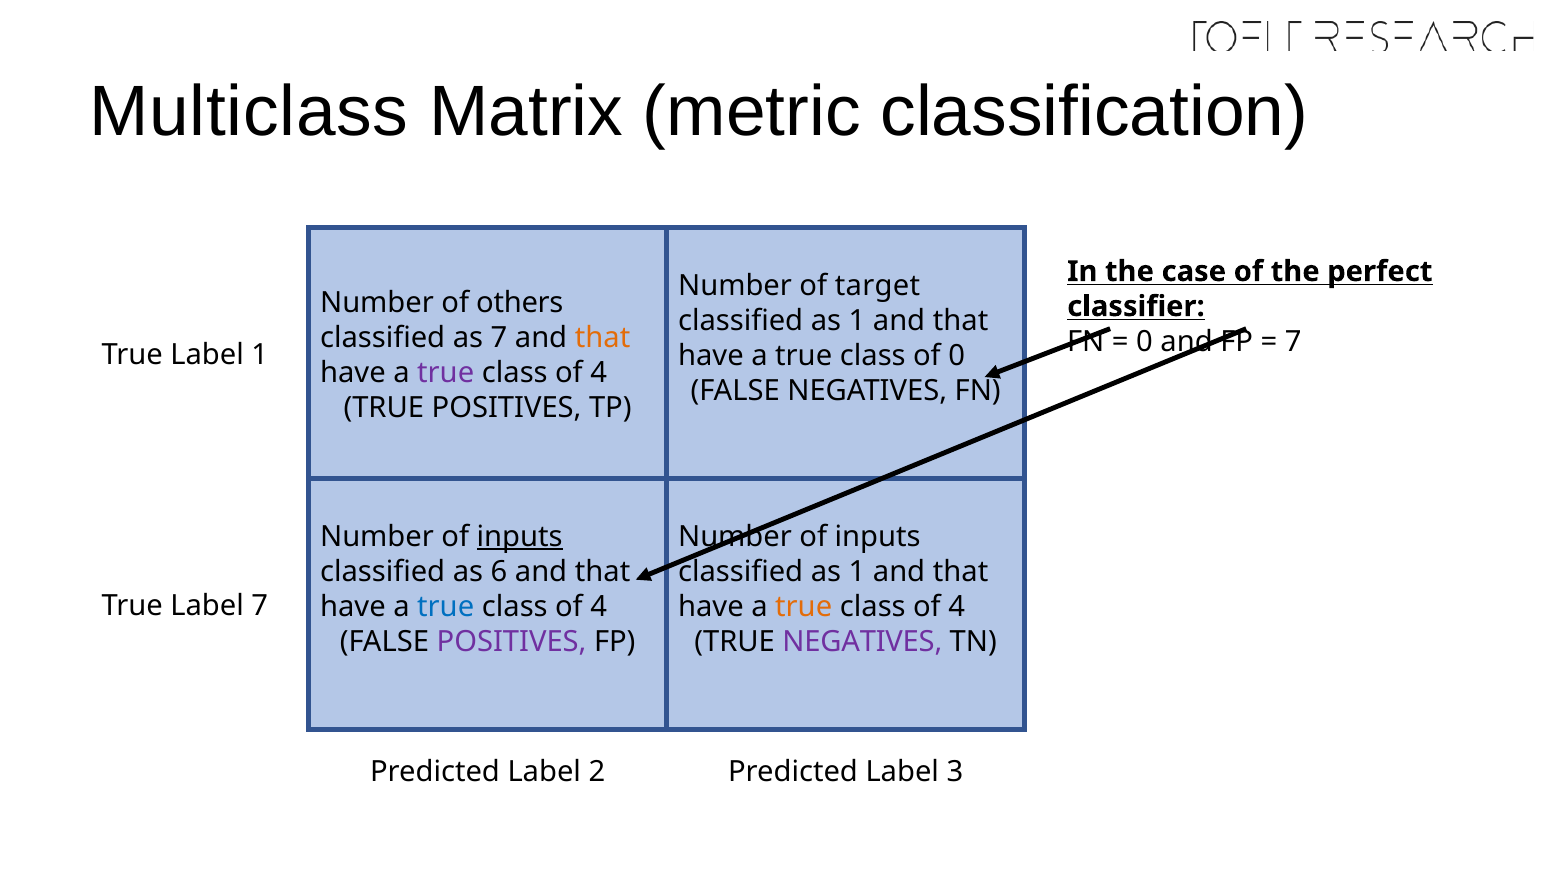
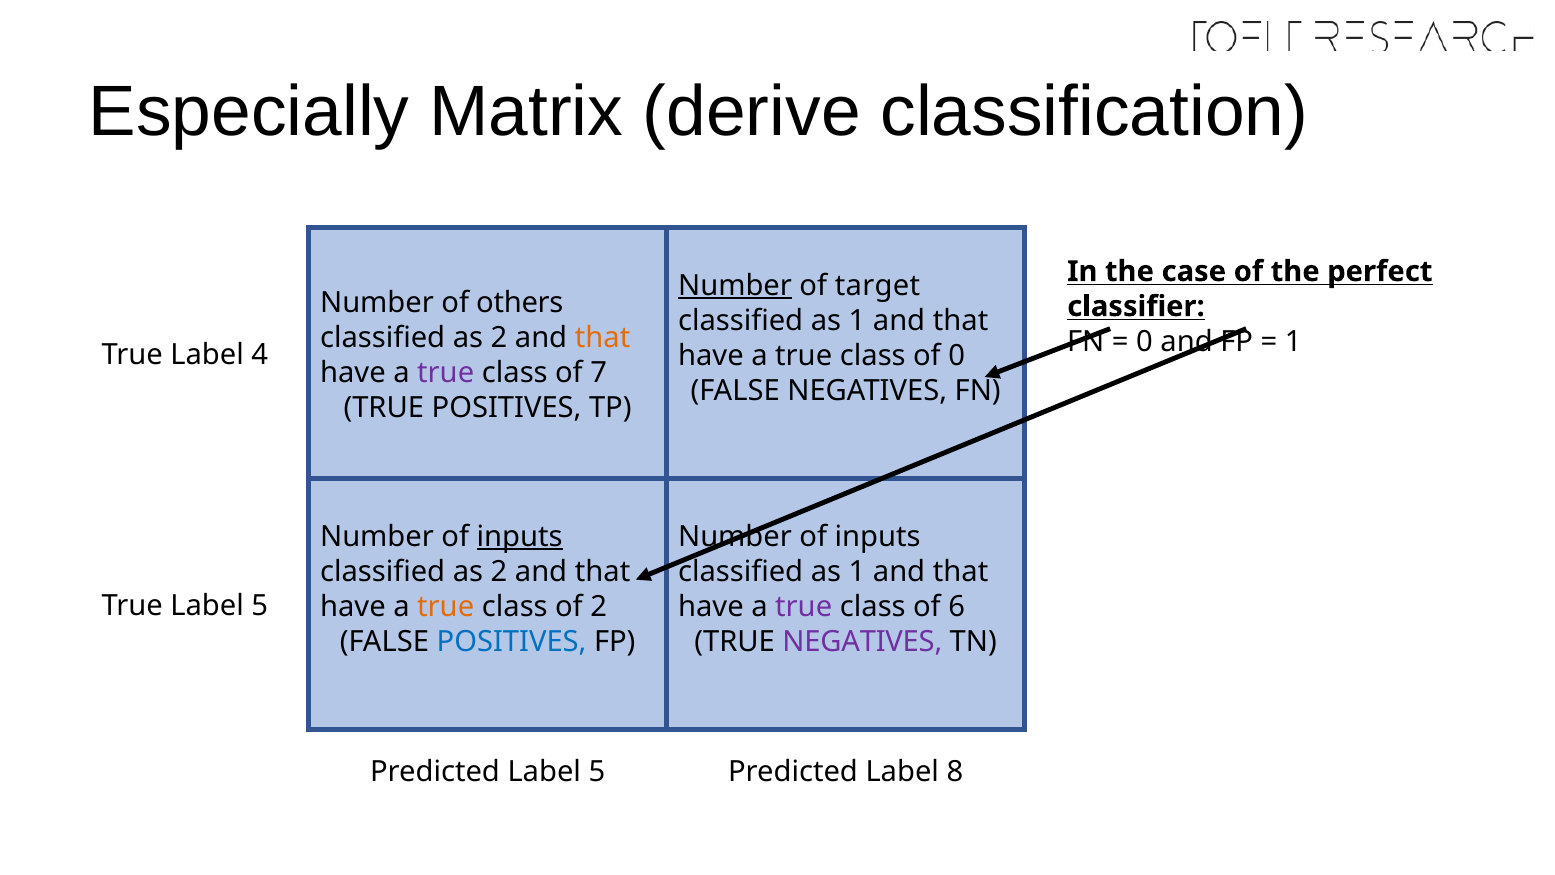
Multiclass: Multiclass -> Especially
metric: metric -> derive
Number at (735, 285) underline: none -> present
7 at (499, 338): 7 -> 2
7 at (1293, 341): 7 -> 1
Label 1: 1 -> 4
4 at (599, 373): 4 -> 7
6 at (499, 571): 6 -> 2
True Label 7: 7 -> 5
true at (446, 606) colour: blue -> orange
4 at (599, 606): 4 -> 2
true at (804, 606) colour: orange -> purple
4 at (957, 606): 4 -> 6
POSITIVES at (512, 641) colour: purple -> blue
Predicted Label 2: 2 -> 5
3: 3 -> 8
